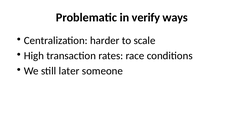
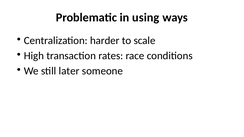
verify: verify -> using
